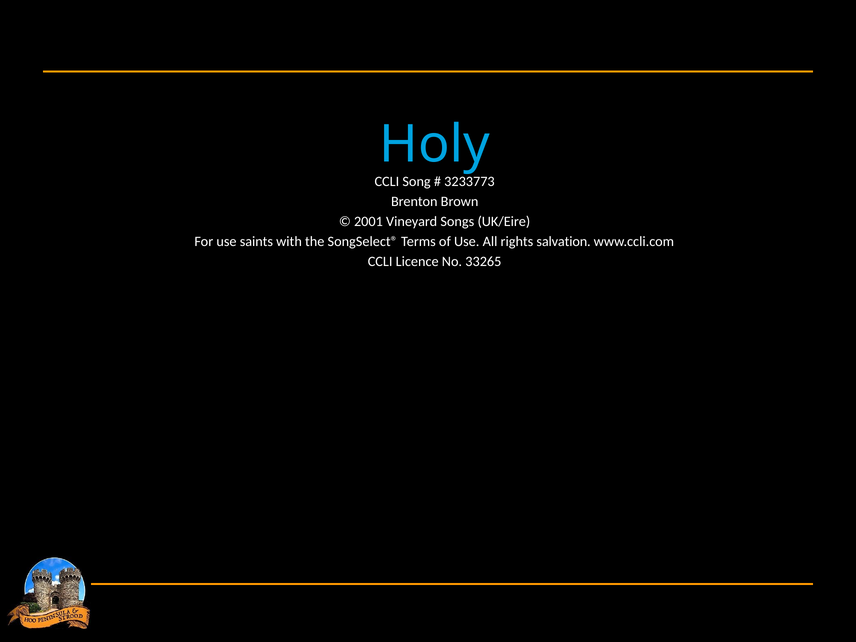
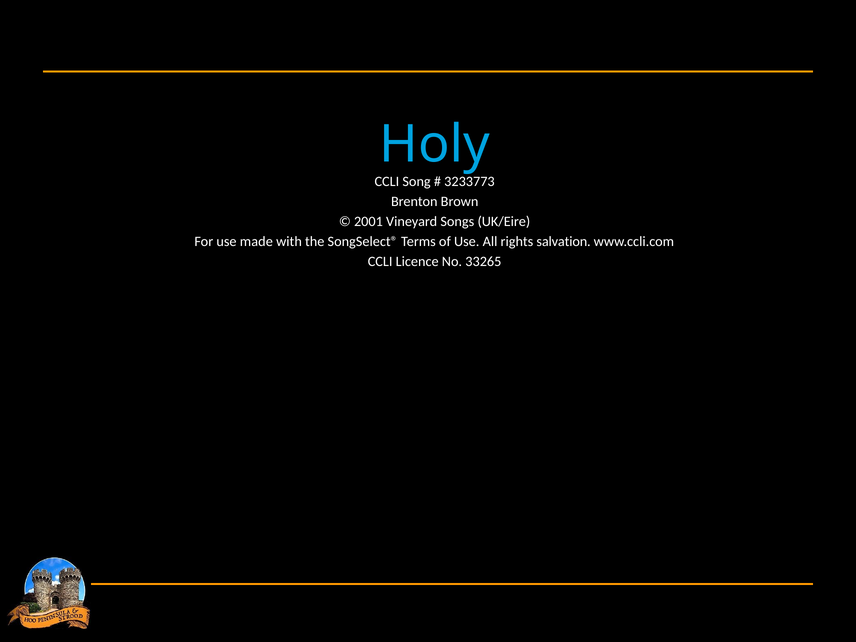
saints: saints -> made
